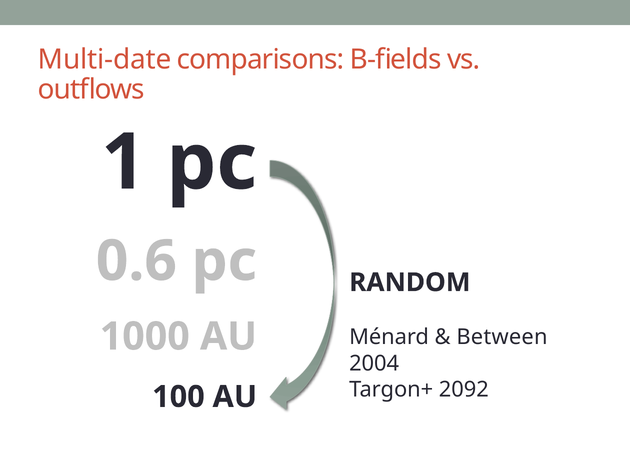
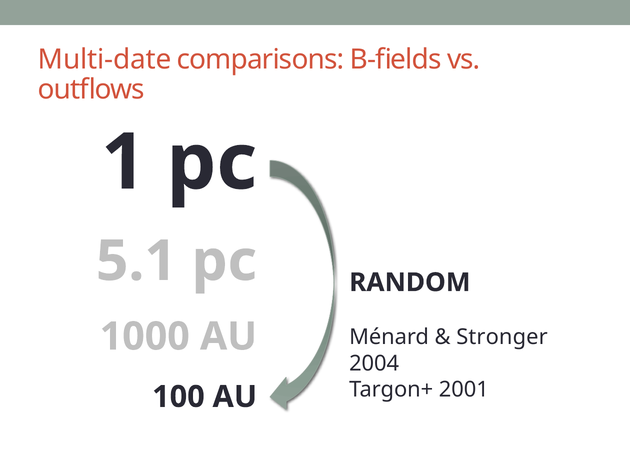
0.6: 0.6 -> 5.1
Between: Between -> Stronger
2092: 2092 -> 2001
